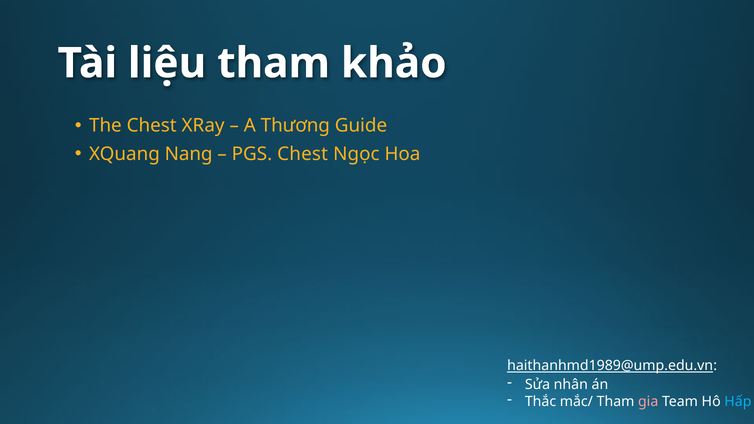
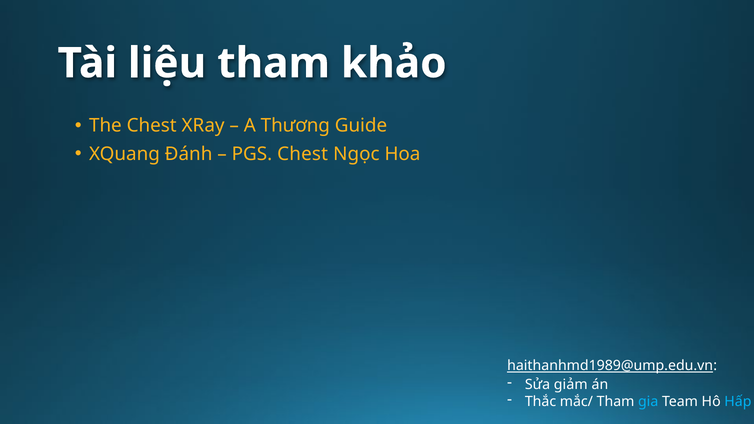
Nang: Nang -> Đánh
nhân: nhân -> giảm
gia colour: pink -> light blue
